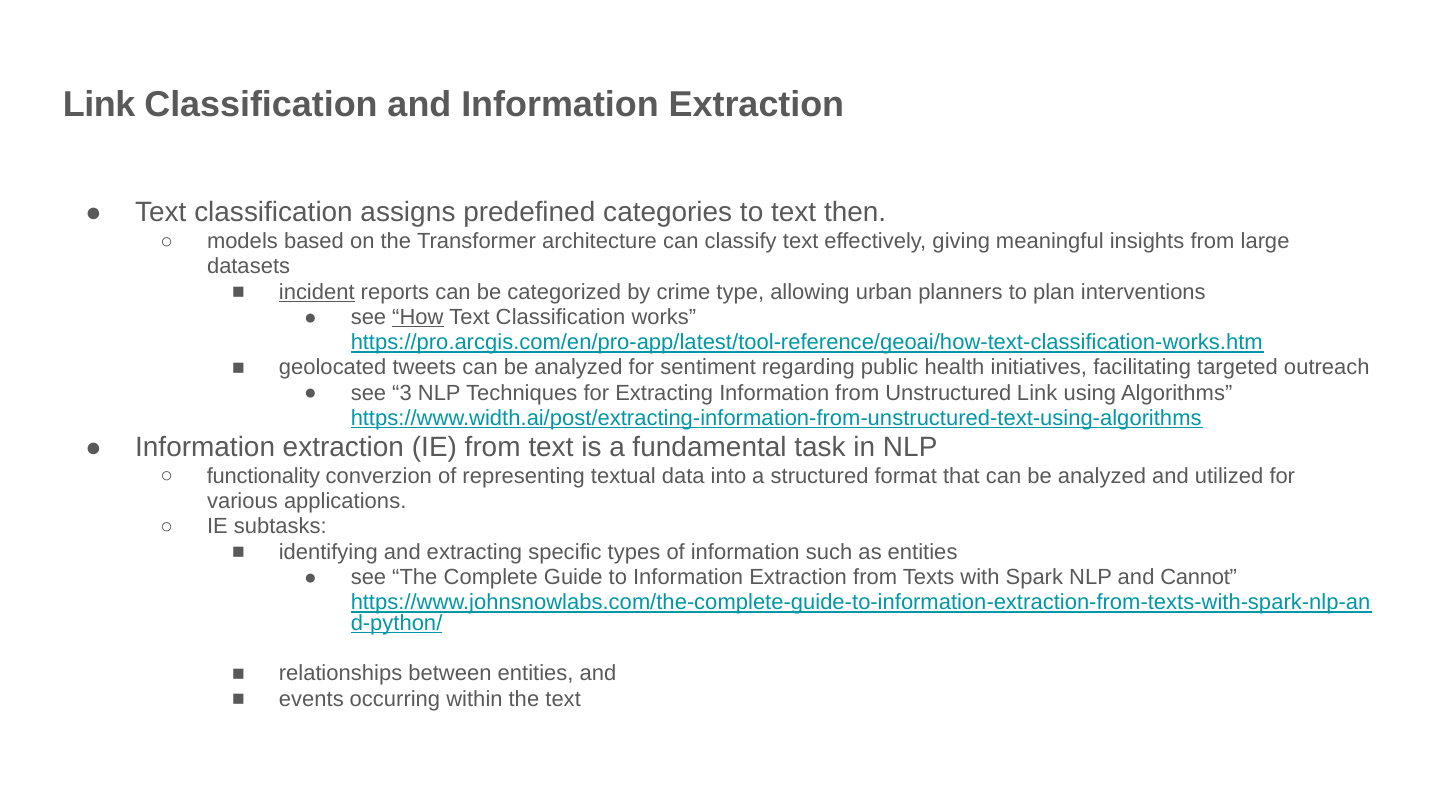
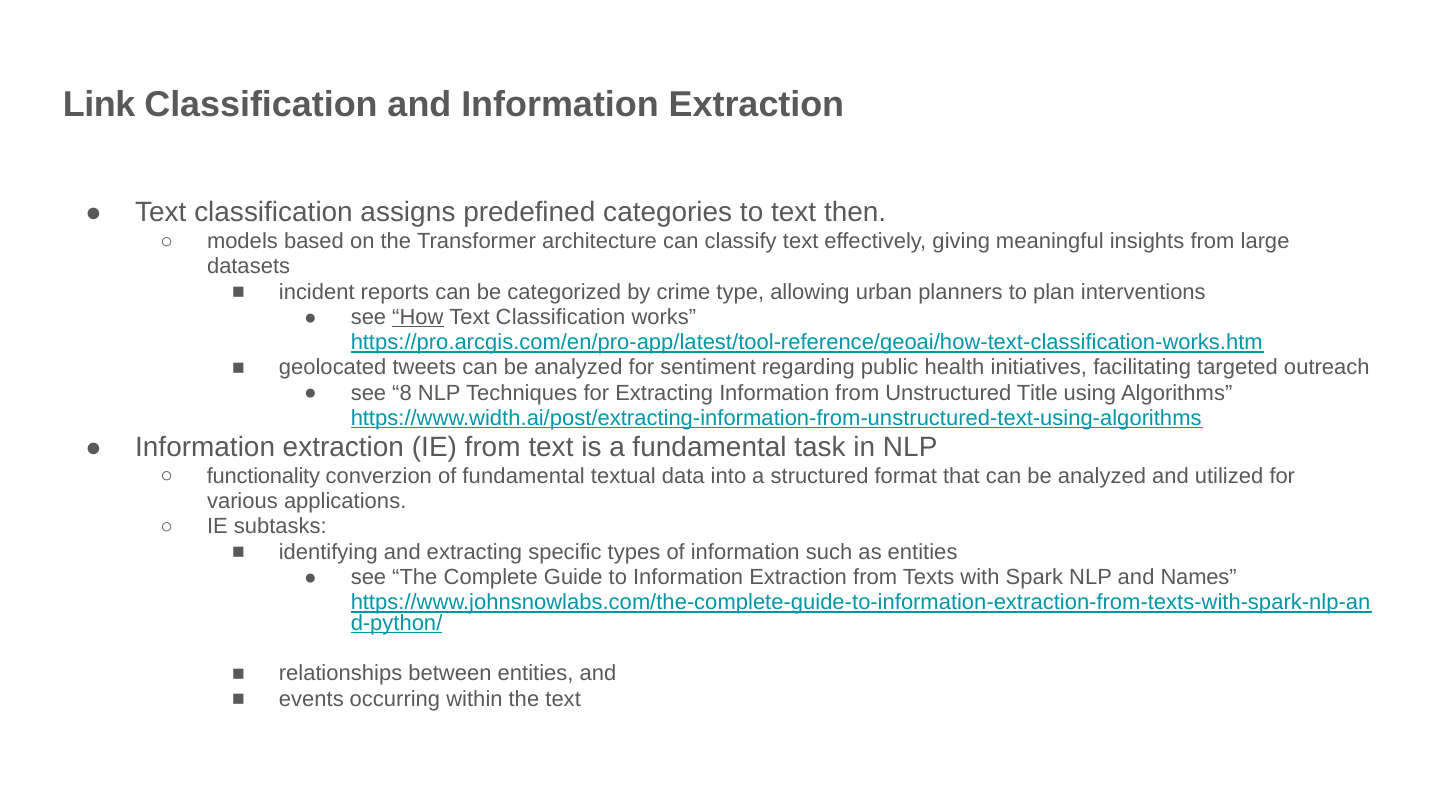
incident underline: present -> none
3: 3 -> 8
Unstructured Link: Link -> Title
of representing: representing -> fundamental
Cannot: Cannot -> Names
